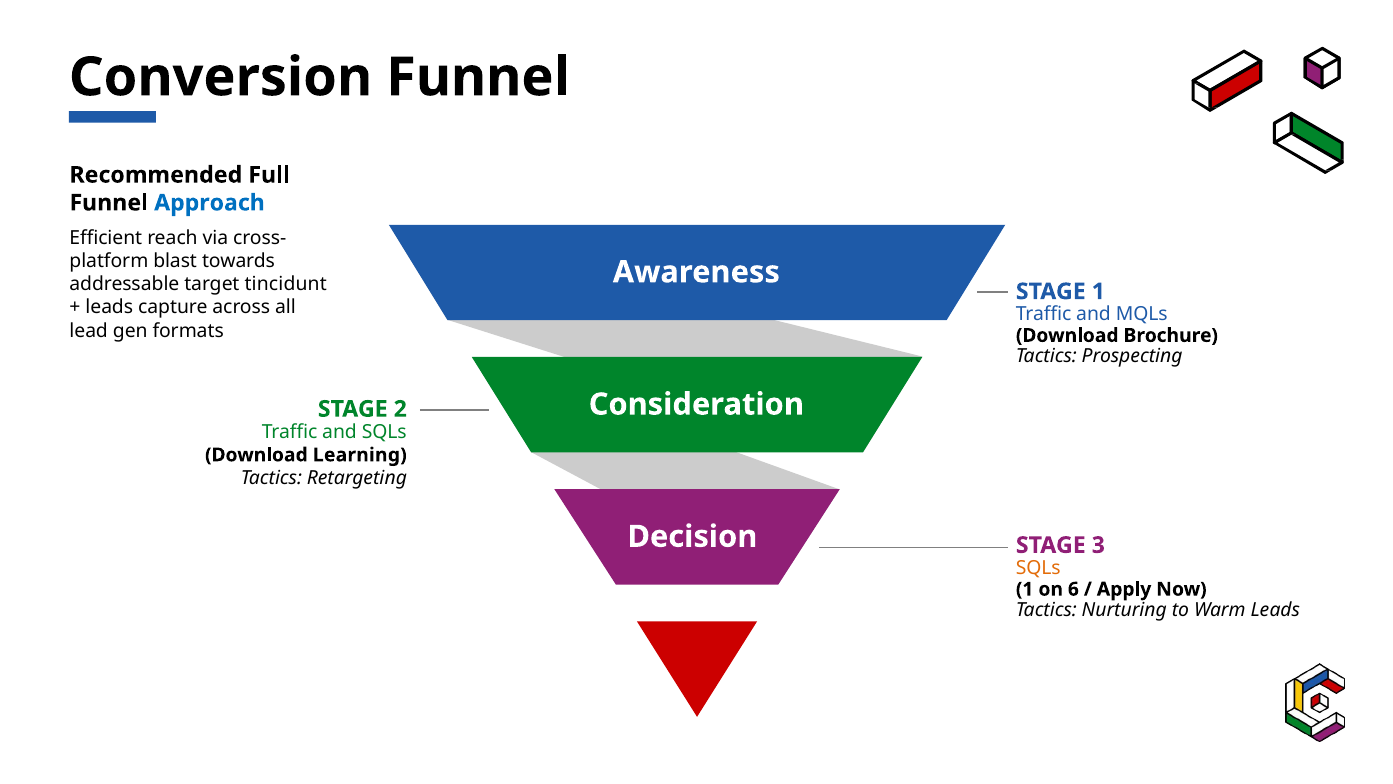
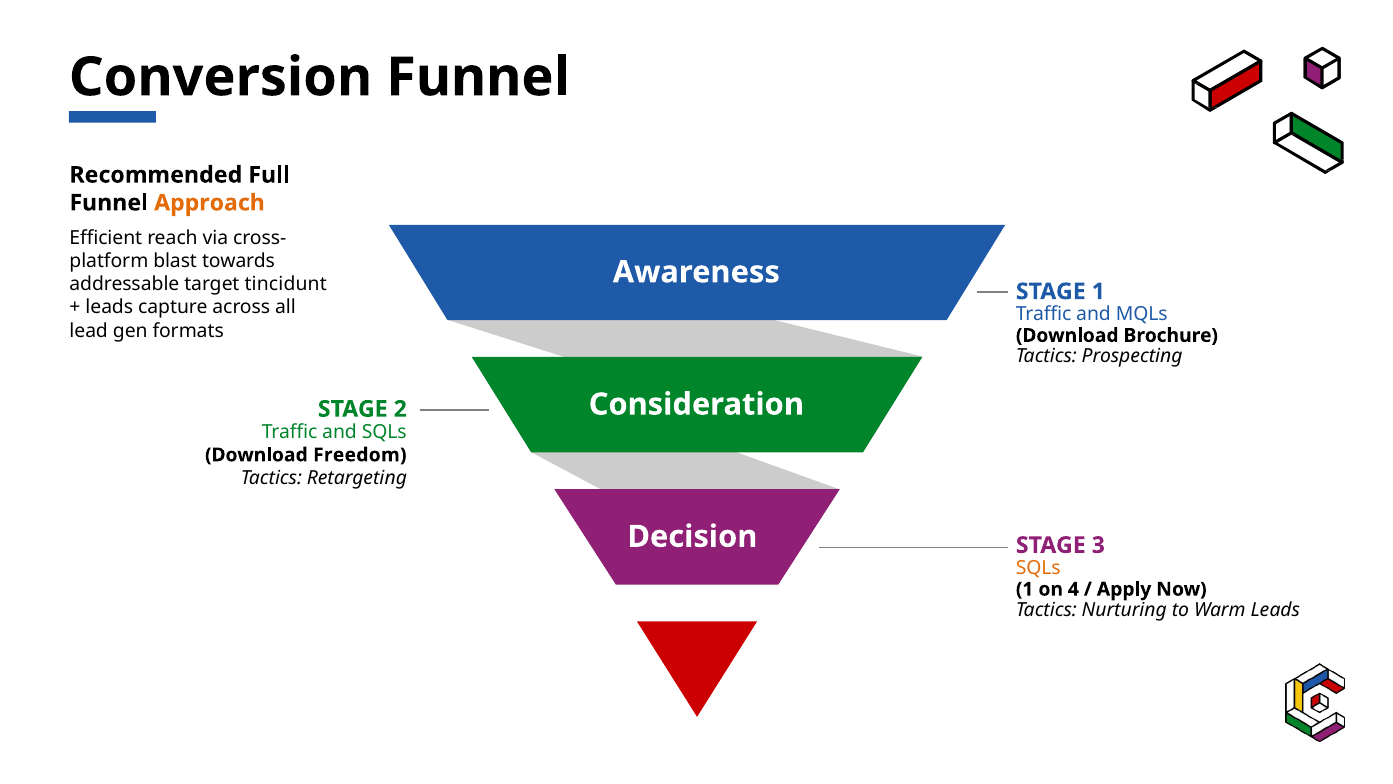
Approach colour: blue -> orange
Learning: Learning -> Freedom
6: 6 -> 4
